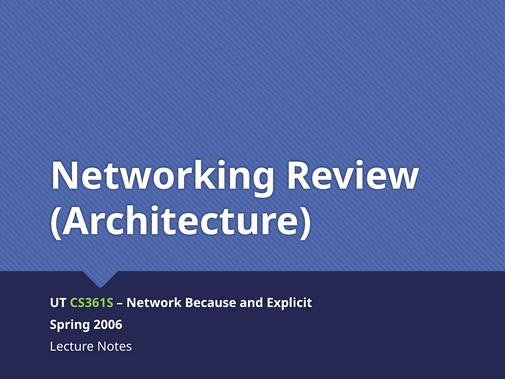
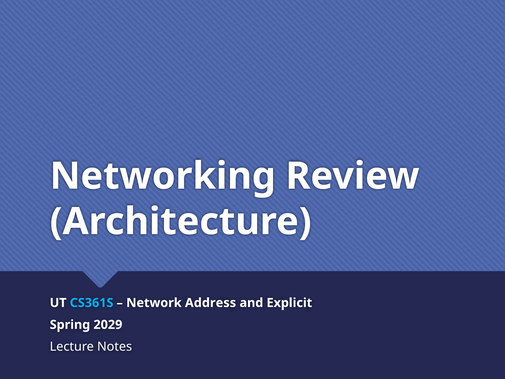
CS361S colour: light green -> light blue
Because: Because -> Address
2006: 2006 -> 2029
